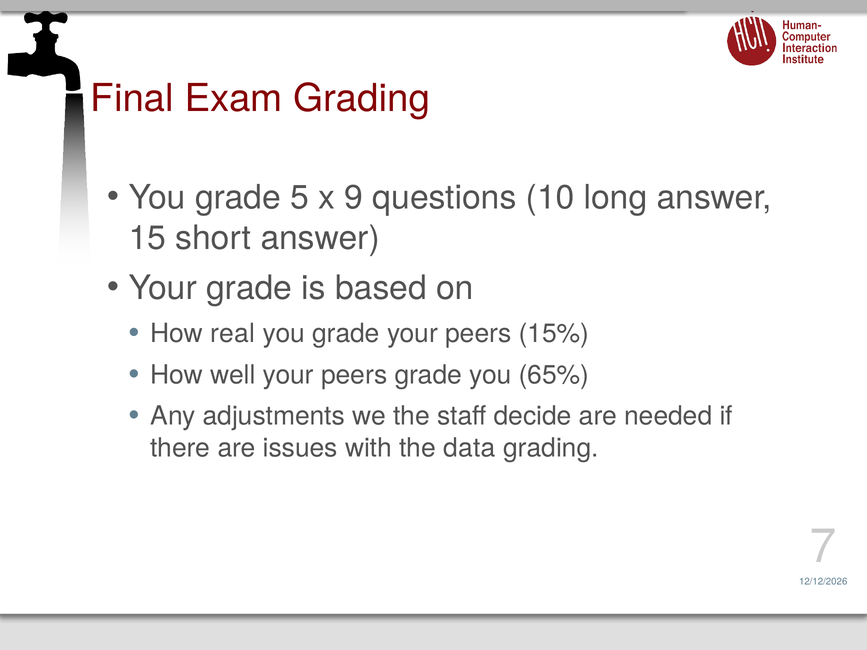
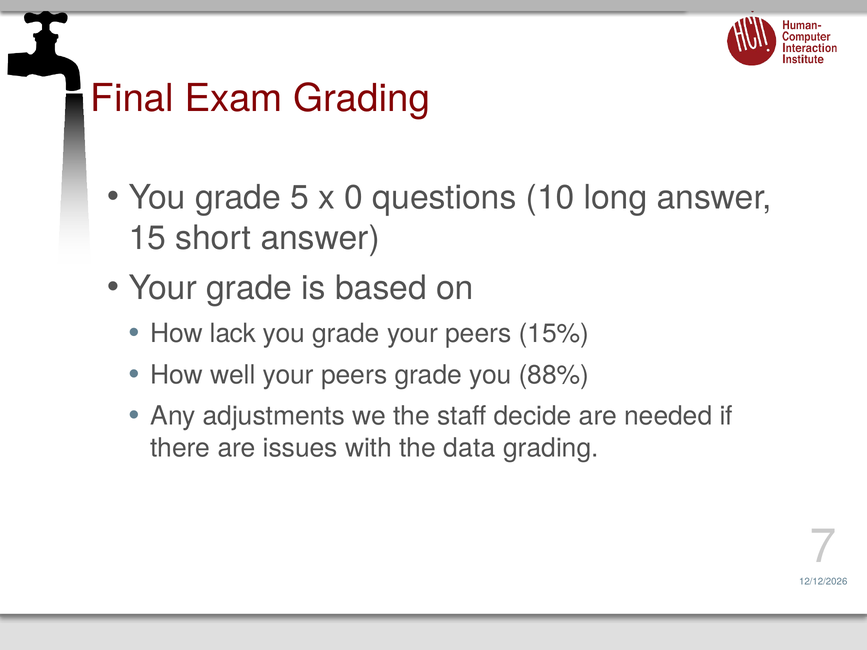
9: 9 -> 0
real: real -> lack
65%: 65% -> 88%
